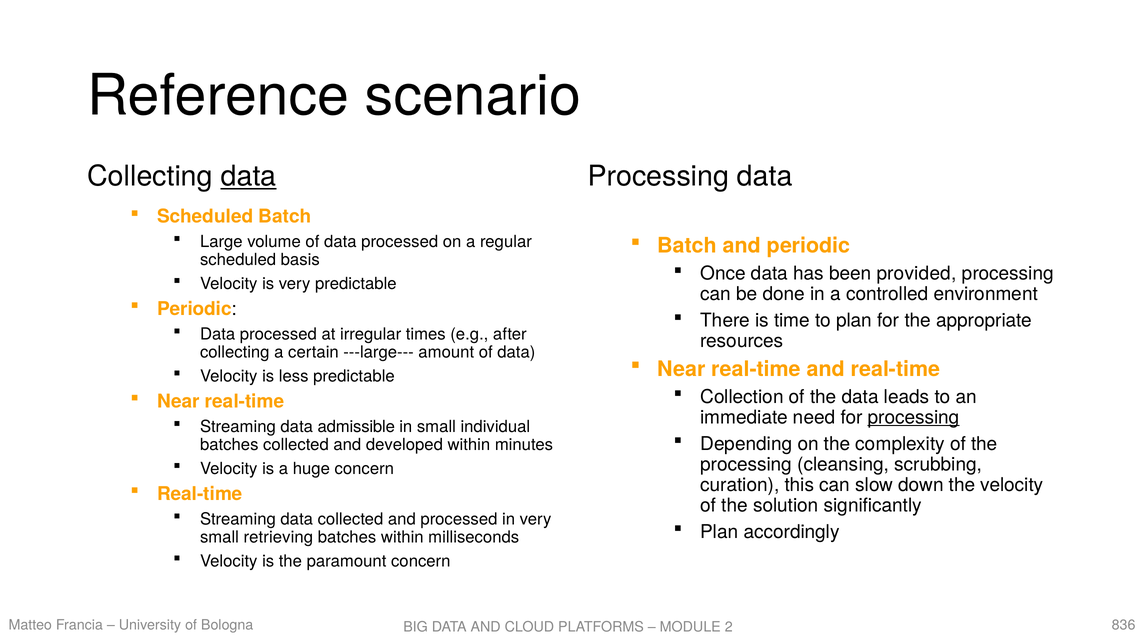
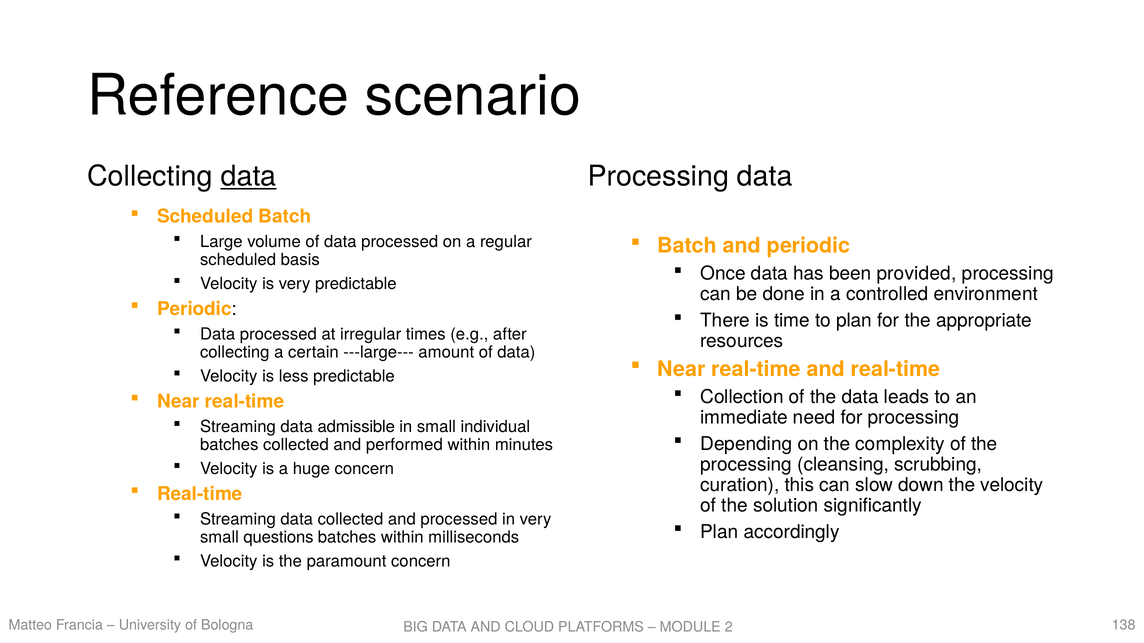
processing at (914, 418) underline: present -> none
developed: developed -> performed
retrieving: retrieving -> questions
836: 836 -> 138
